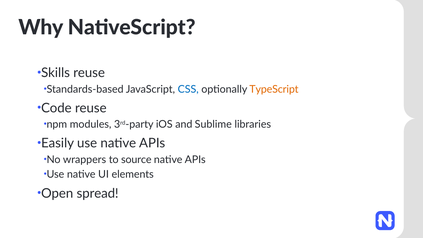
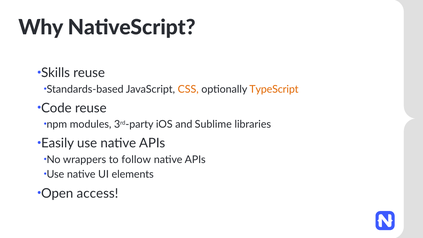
CSS colour: blue -> orange
source: source -> follow
spread: spread -> access
